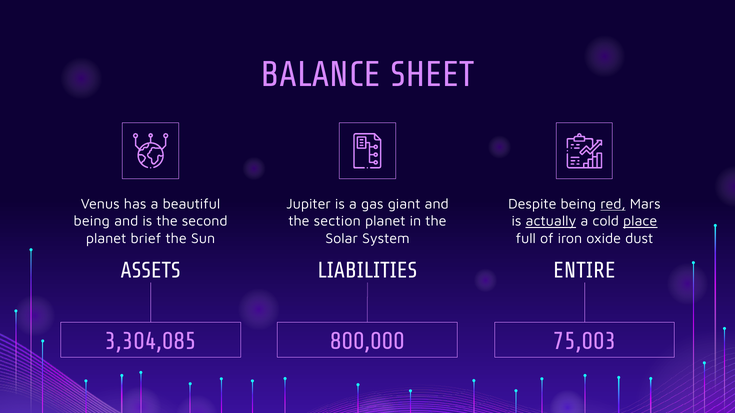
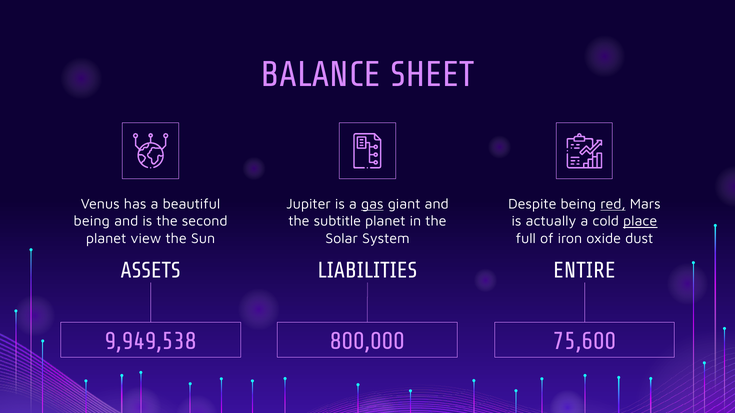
gas underline: none -> present
section: section -> subtitle
actually underline: present -> none
brief: brief -> view
3,304,085: 3,304,085 -> 9,949,538
75,003: 75,003 -> 75,600
